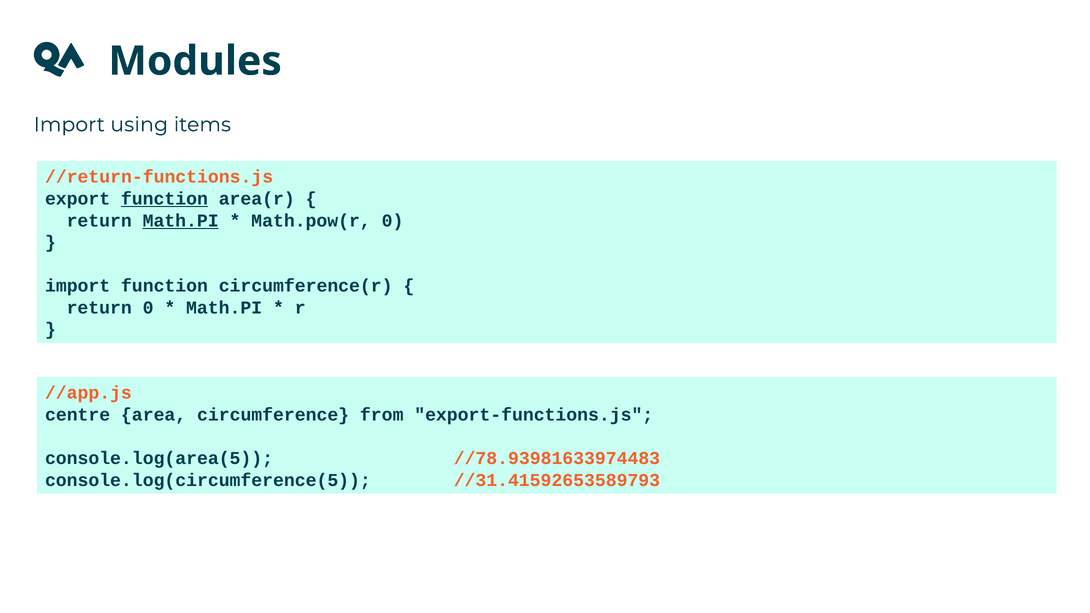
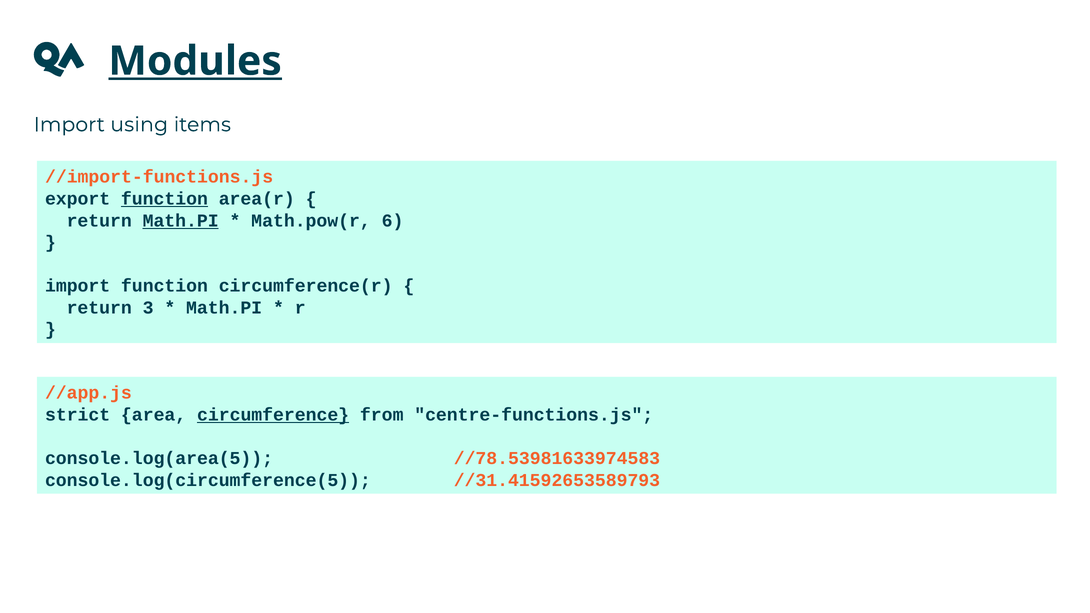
Modules underline: none -> present
//return-functions.js: //return-functions.js -> //import-functions.js
Math.pow(r 0: 0 -> 6
return 0: 0 -> 3
centre: centre -> strict
circumference underline: none -> present
export-functions.js: export-functions.js -> centre-functions.js
//78.93981633974483: //78.93981633974483 -> //78.53981633974583
